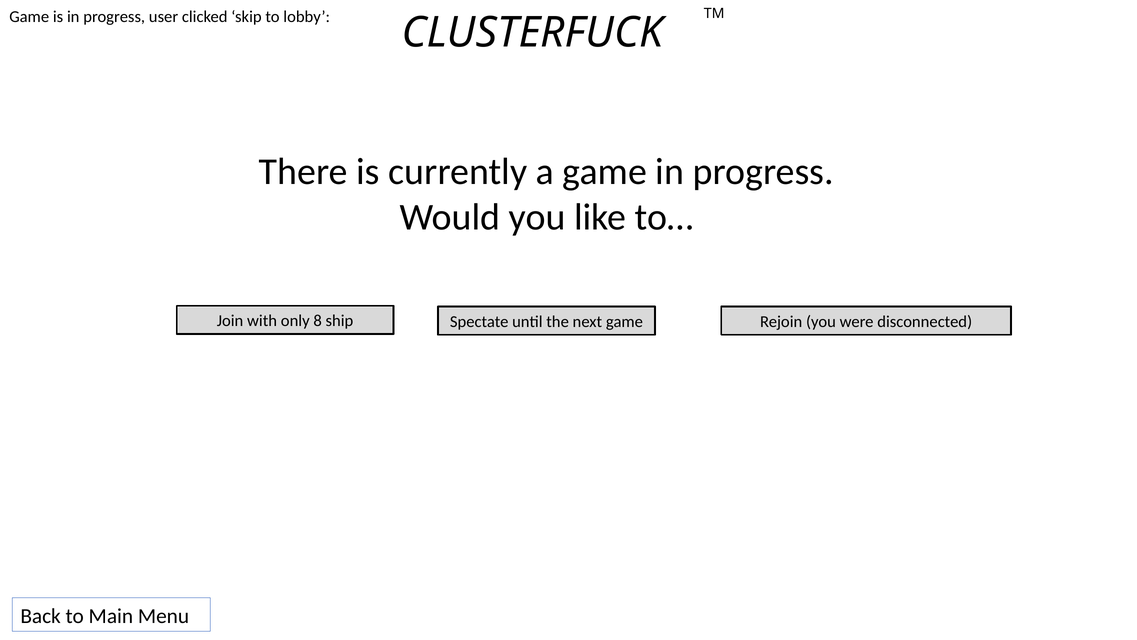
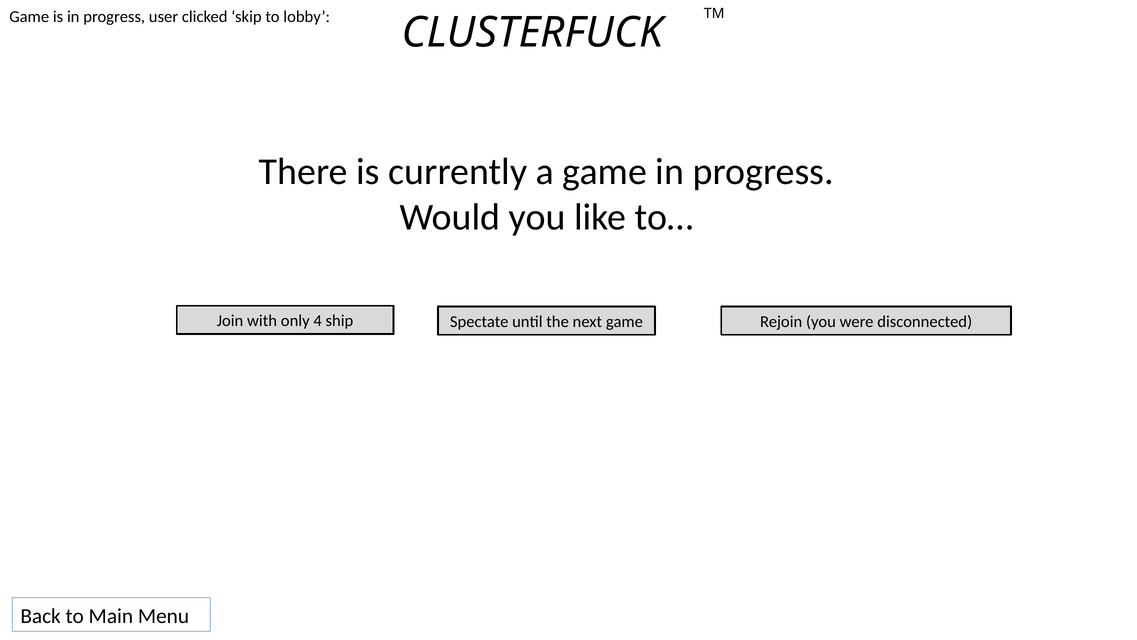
8: 8 -> 4
